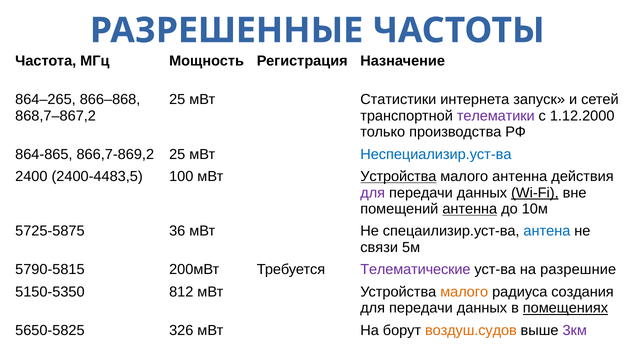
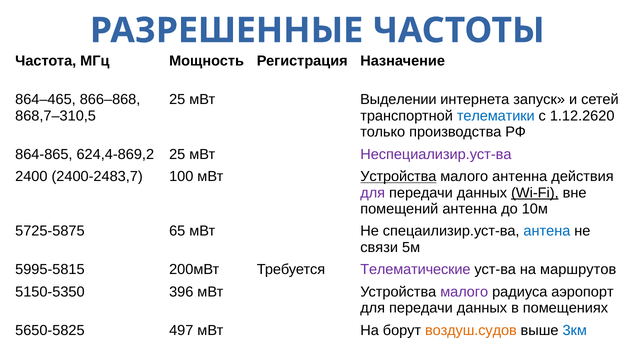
864–265: 864–265 -> 864–465
Статистики: Статистики -> Выделении
868,7–867,2: 868,7–867,2 -> 868,7–310,5
телематики colour: purple -> blue
1.12.2000: 1.12.2000 -> 1.12.2620
866,7-869,2: 866,7-869,2 -> 624,4-869,2
Неспециализир.уст-ва colour: blue -> purple
2400-4483,5: 2400-4483,5 -> 2400-2483,7
антенна at (470, 209) underline: present -> none
36: 36 -> 65
5790-5815: 5790-5815 -> 5995-5815
разрешние: разрешние -> маршрутов
812: 812 -> 396
малого at (464, 292) colour: orange -> purple
создания: создания -> аэропорт
помещениях underline: present -> none
326: 326 -> 497
3км colour: purple -> blue
